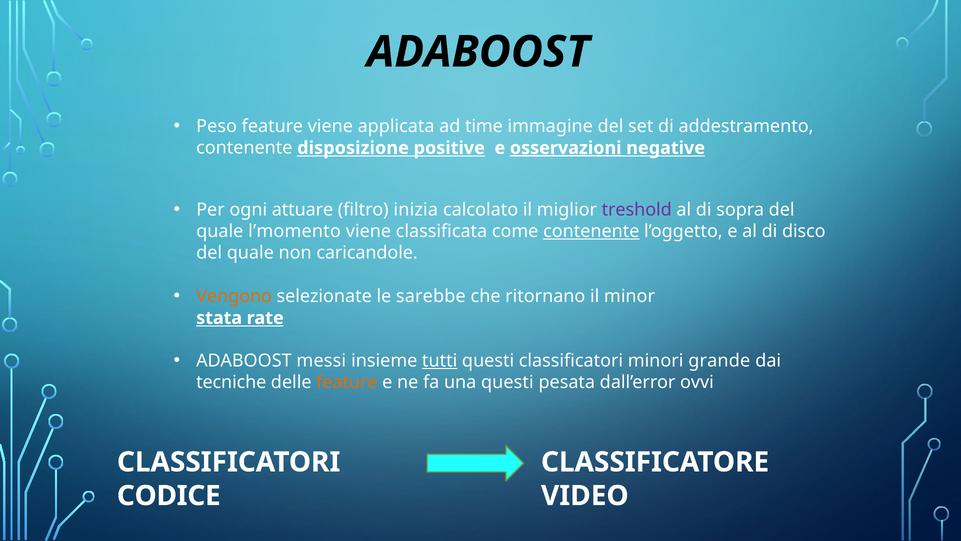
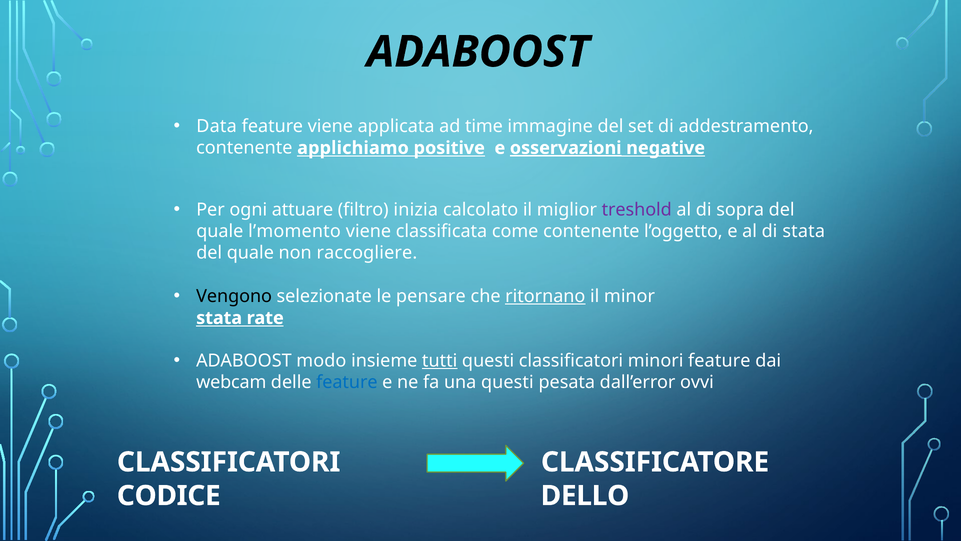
Peso: Peso -> Data
disposizione: disposizione -> applichiamo
contenente at (591, 231) underline: present -> none
di disco: disco -> stata
caricandole: caricandole -> raccogliere
Vengono colour: orange -> black
sarebbe: sarebbe -> pensare
ritornano underline: none -> present
messi: messi -> modo
minori grande: grande -> feature
tecniche: tecniche -> webcam
feature at (347, 382) colour: orange -> blue
VIDEO: VIDEO -> DELLO
